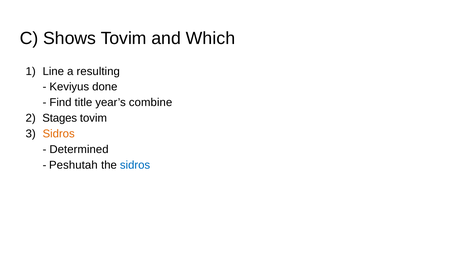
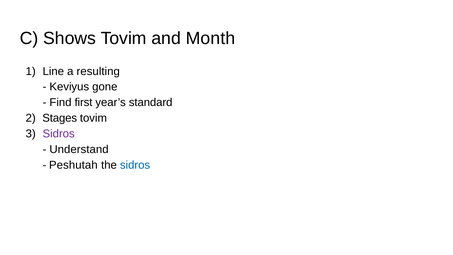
Which: Which -> Month
done: done -> gone
title: title -> first
combine: combine -> standard
Sidros at (59, 134) colour: orange -> purple
Determined: Determined -> Understand
